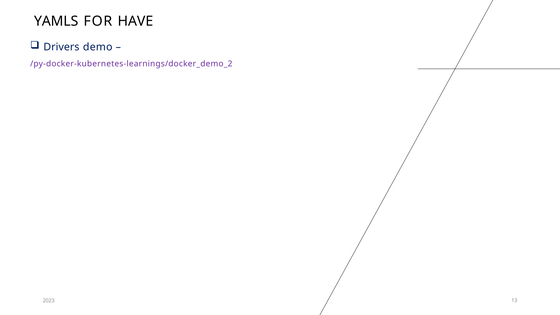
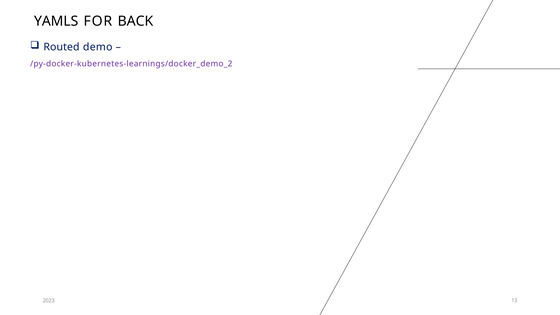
HAVE: HAVE -> BACK
Drivers: Drivers -> Routed
